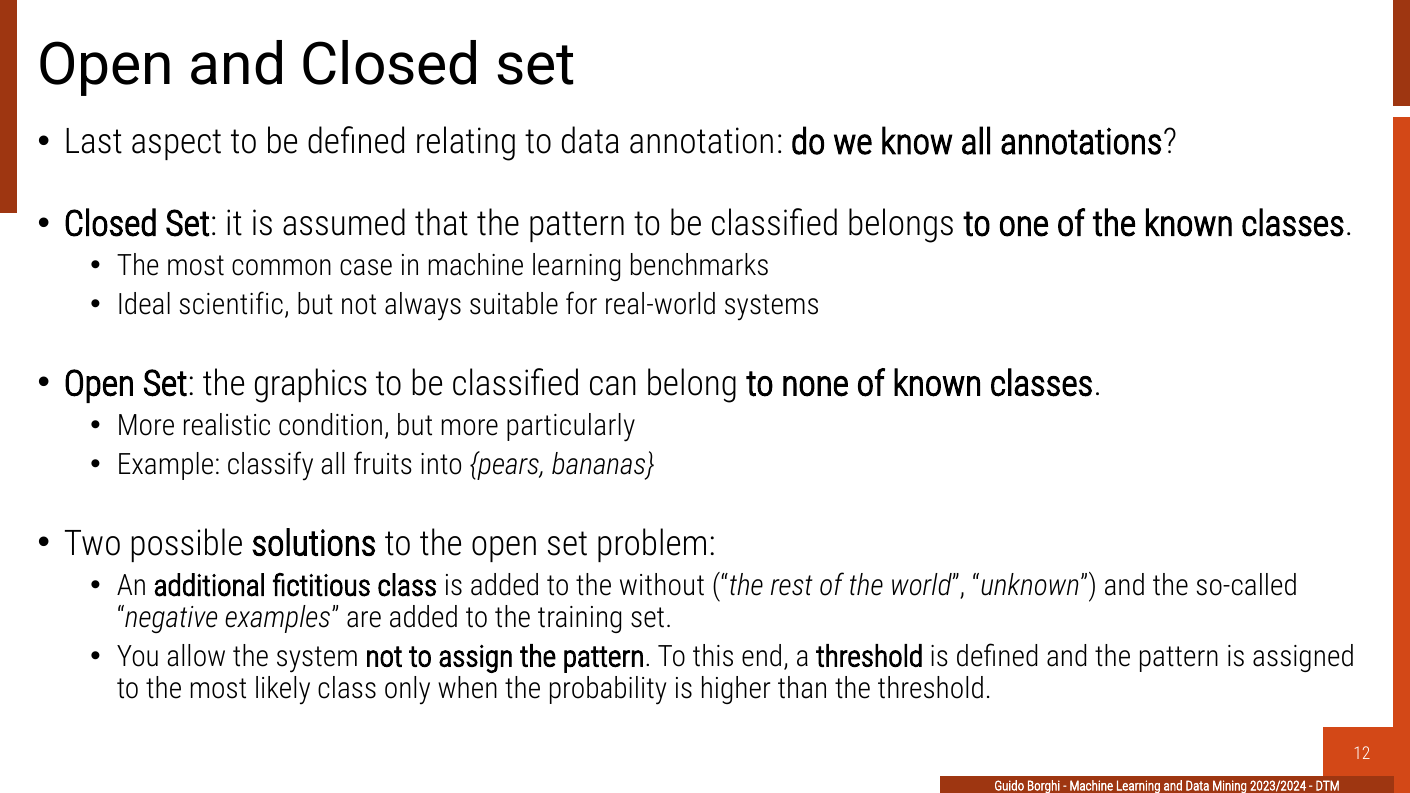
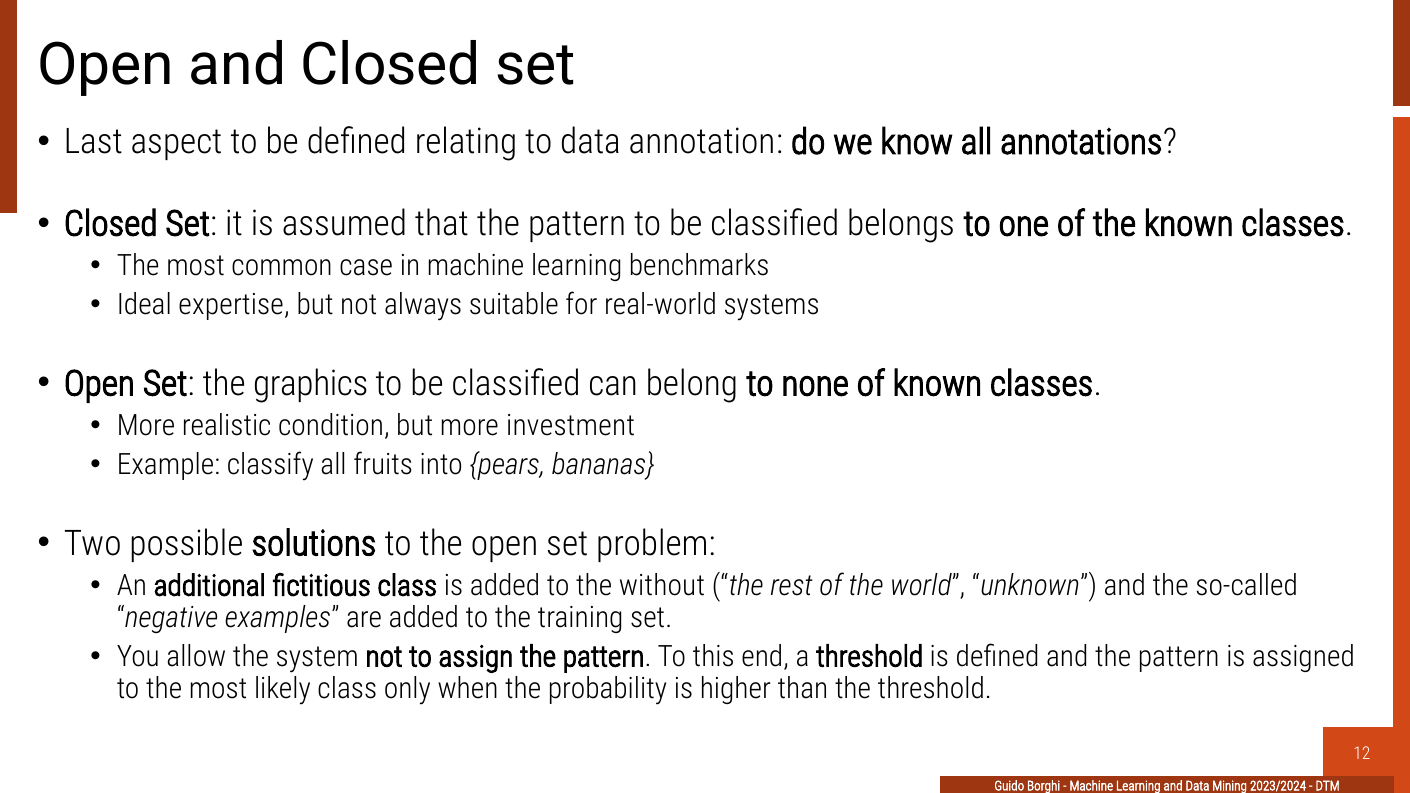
scientific: scientific -> expertise
particularly: particularly -> investment
